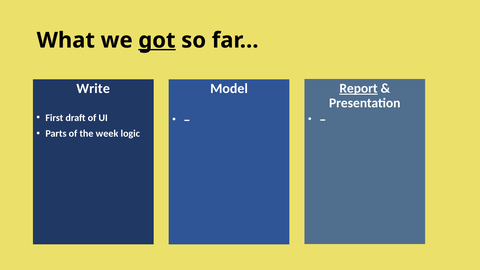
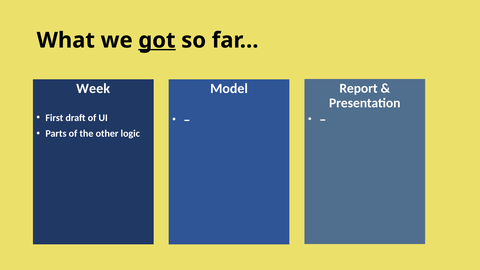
Write: Write -> Week
Report underline: present -> none
week: week -> other
